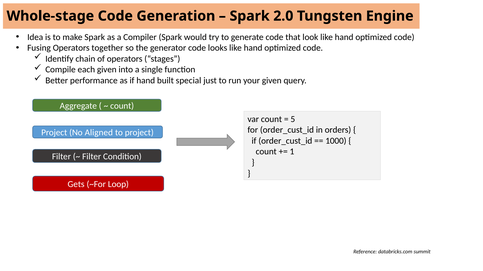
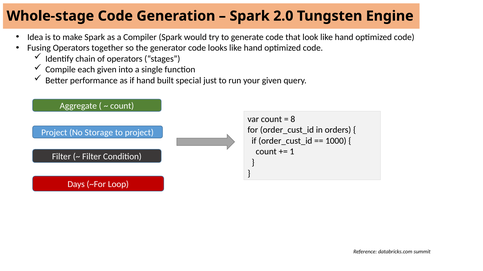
5: 5 -> 8
Aligned: Aligned -> Storage
Gets: Gets -> Days
